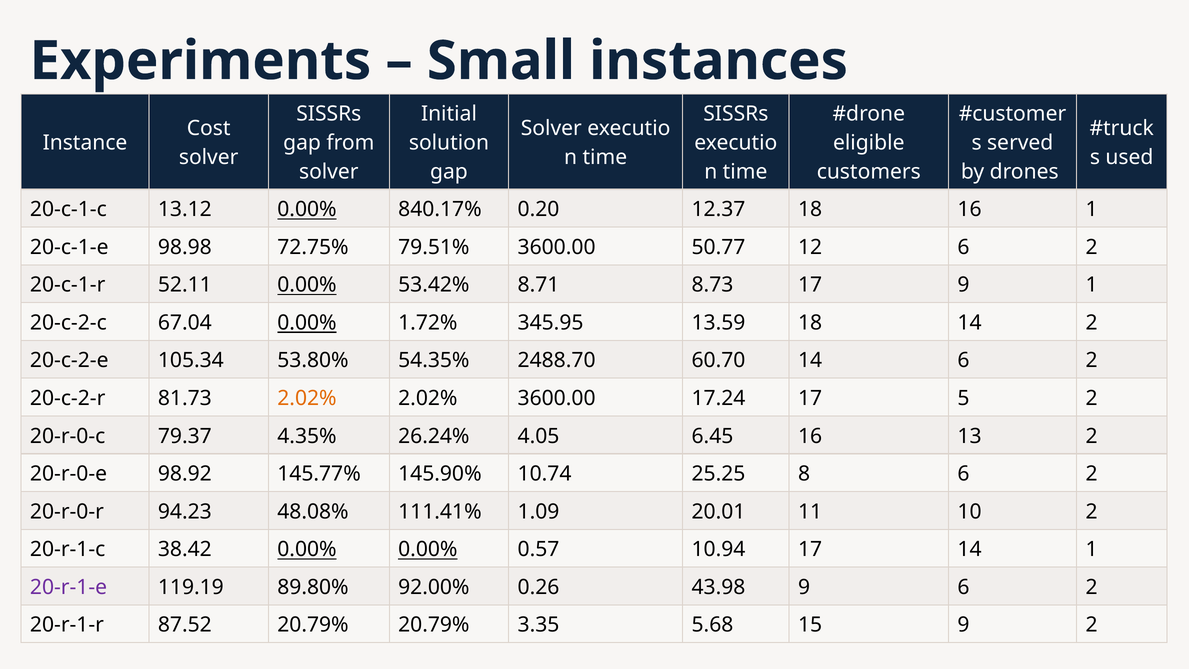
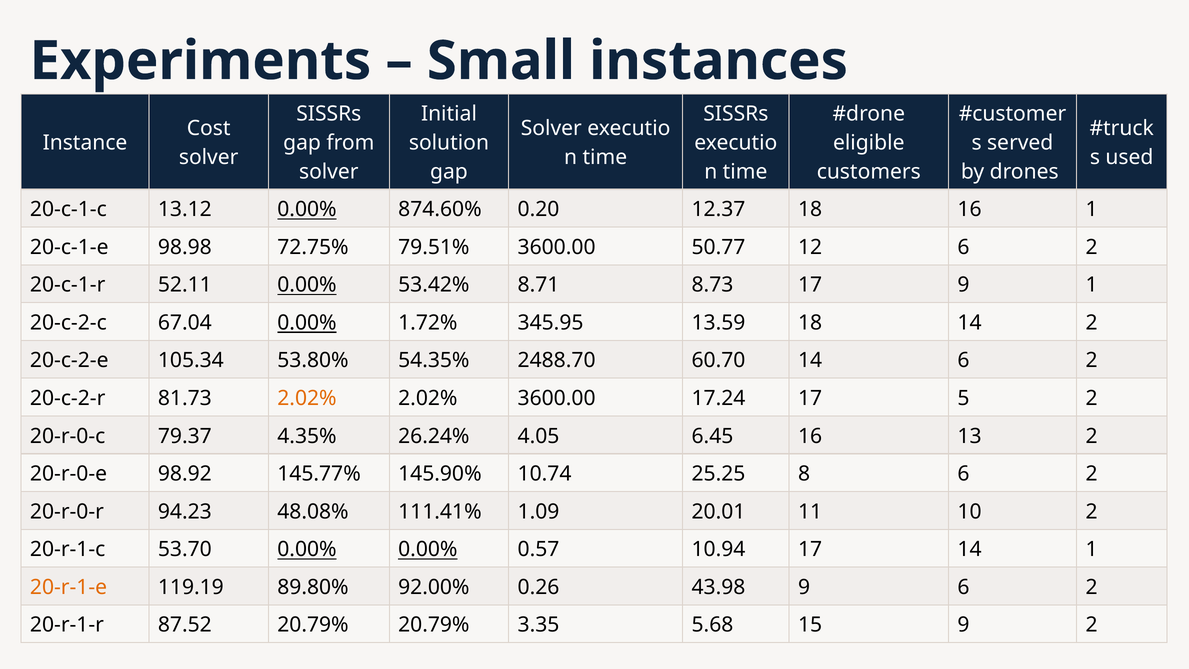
840.17%: 840.17% -> 874.60%
38.42: 38.42 -> 53.70
20-r-1-e colour: purple -> orange
